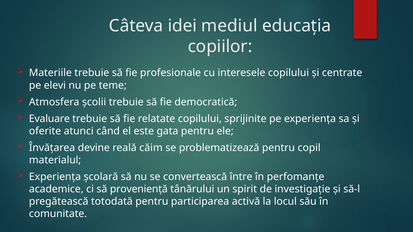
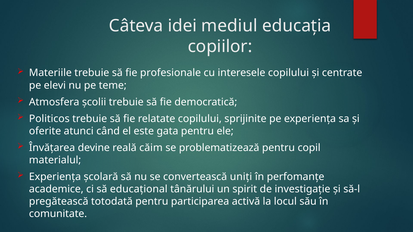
Evaluare: Evaluare -> Politicos
între: între -> uniți
proveniență: proveniență -> educațional
